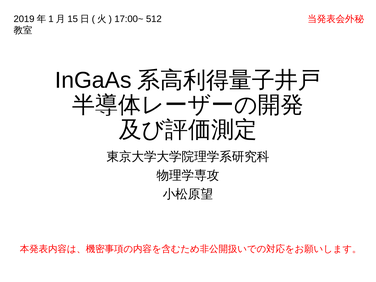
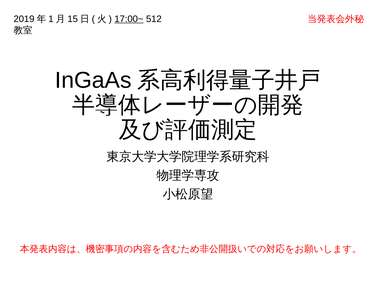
17:00~ underline: none -> present
